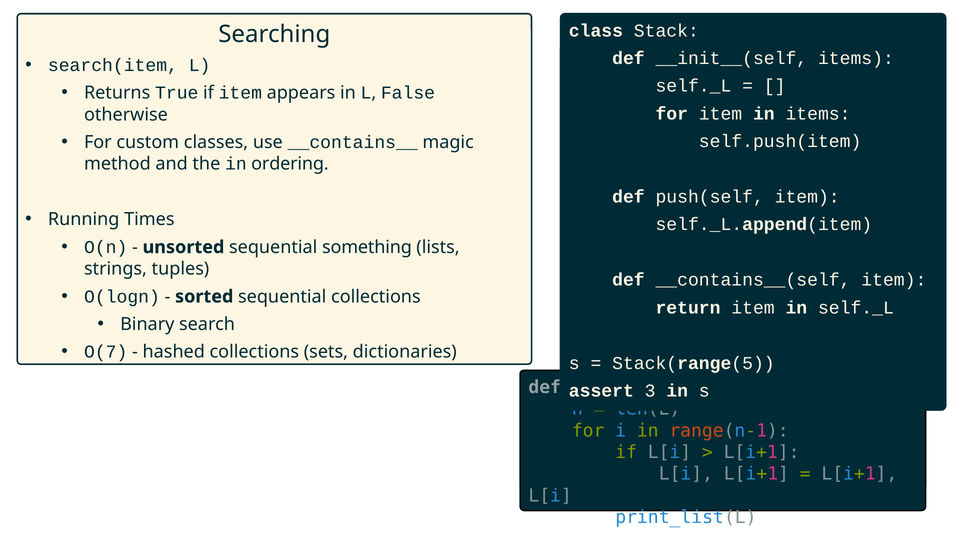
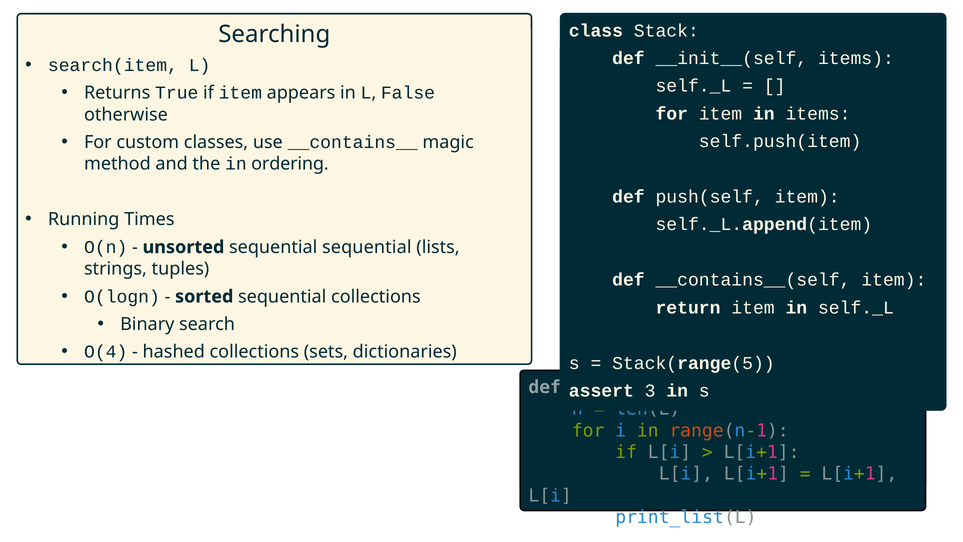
sequential something: something -> sequential
O(7: O(7 -> O(4
